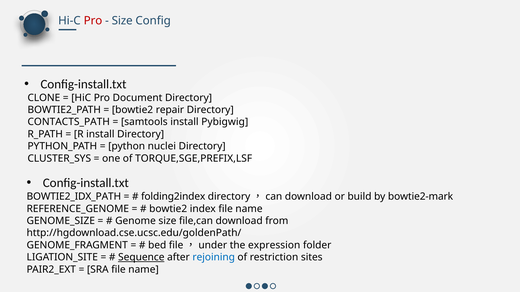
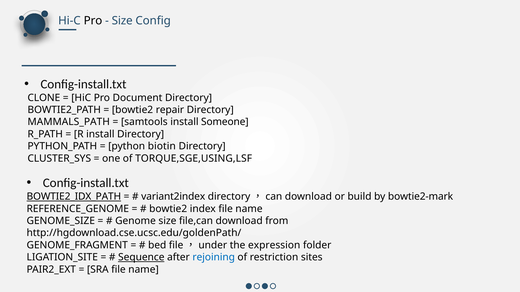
Pro at (93, 21) colour: red -> black
CONTACTS_PATH: CONTACTS_PATH -> MAMMALS_PATH
Pybigwig: Pybigwig -> Someone
nuclei: nuclei -> biotin
TORQUE,SGE,PREFIX,LSF: TORQUE,SGE,PREFIX,LSF -> TORQUE,SGE,USING,LSF
BOWTIE2_IDX_PATH underline: none -> present
folding2index: folding2index -> variant2index
